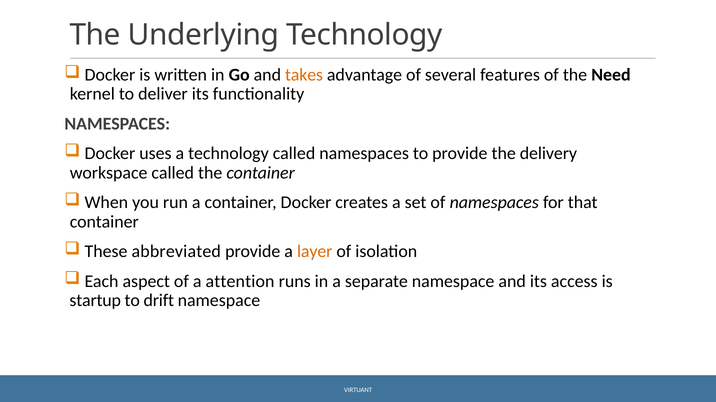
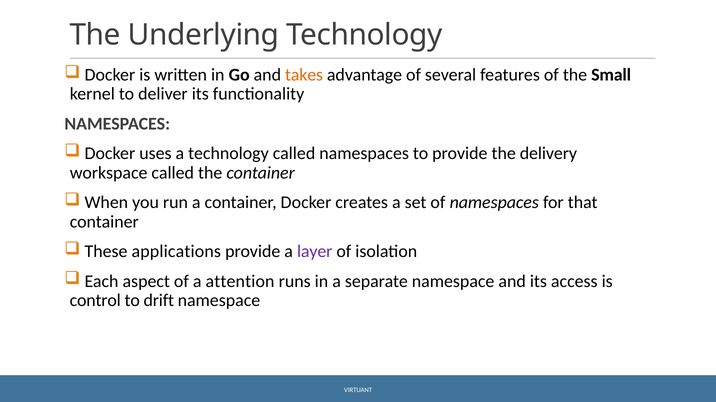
Need: Need -> Small
abbreviated: abbreviated -> applications
layer colour: orange -> purple
startup: startup -> control
